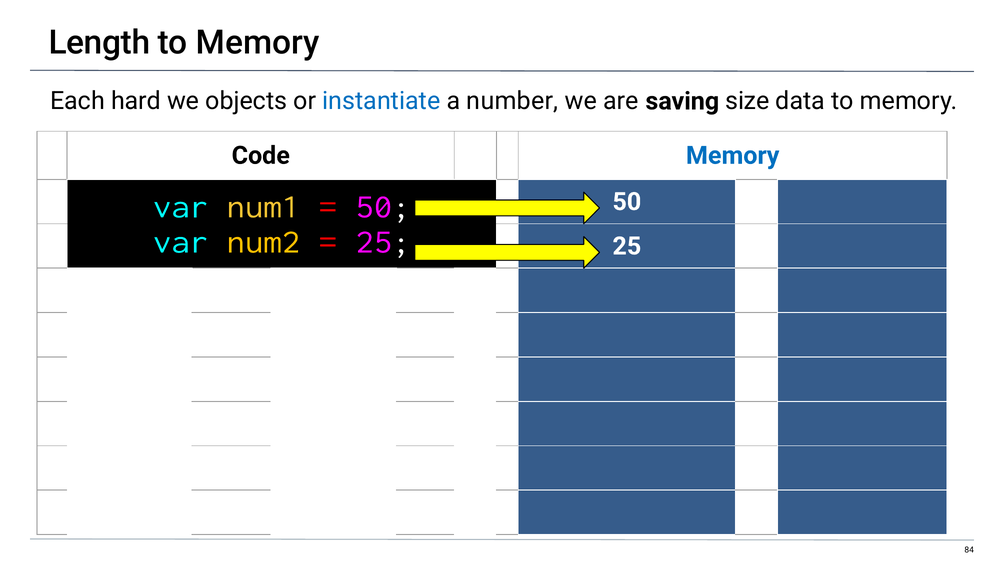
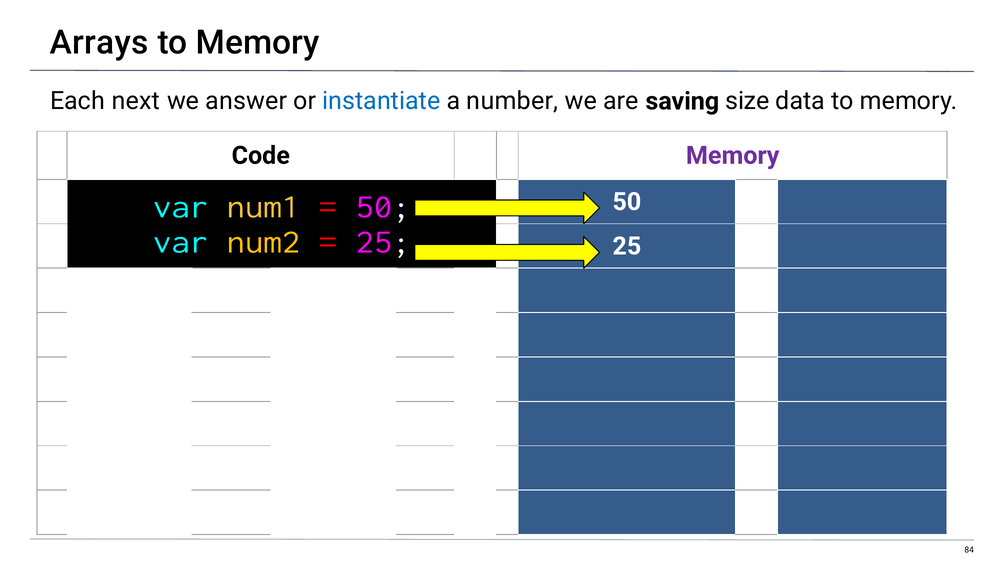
Length: Length -> Arrays
hard: hard -> next
objects: objects -> answer
Memory at (733, 155) colour: blue -> purple
